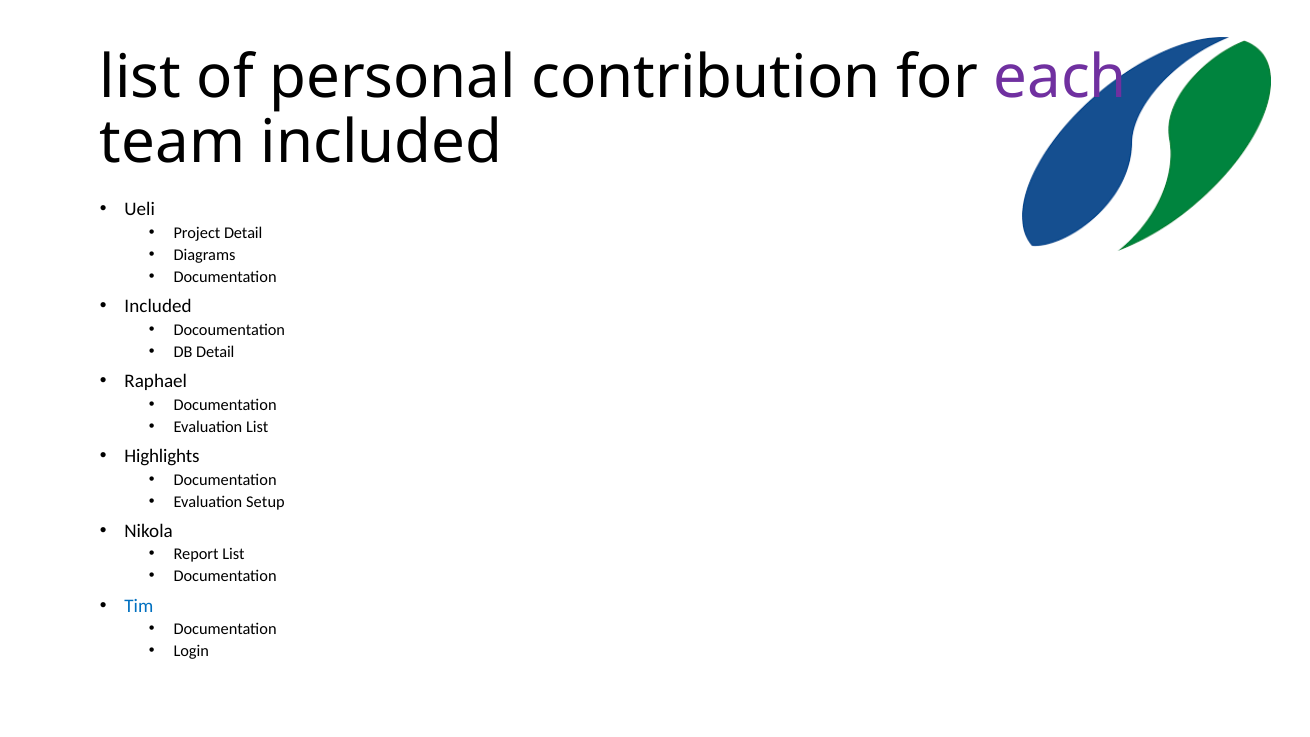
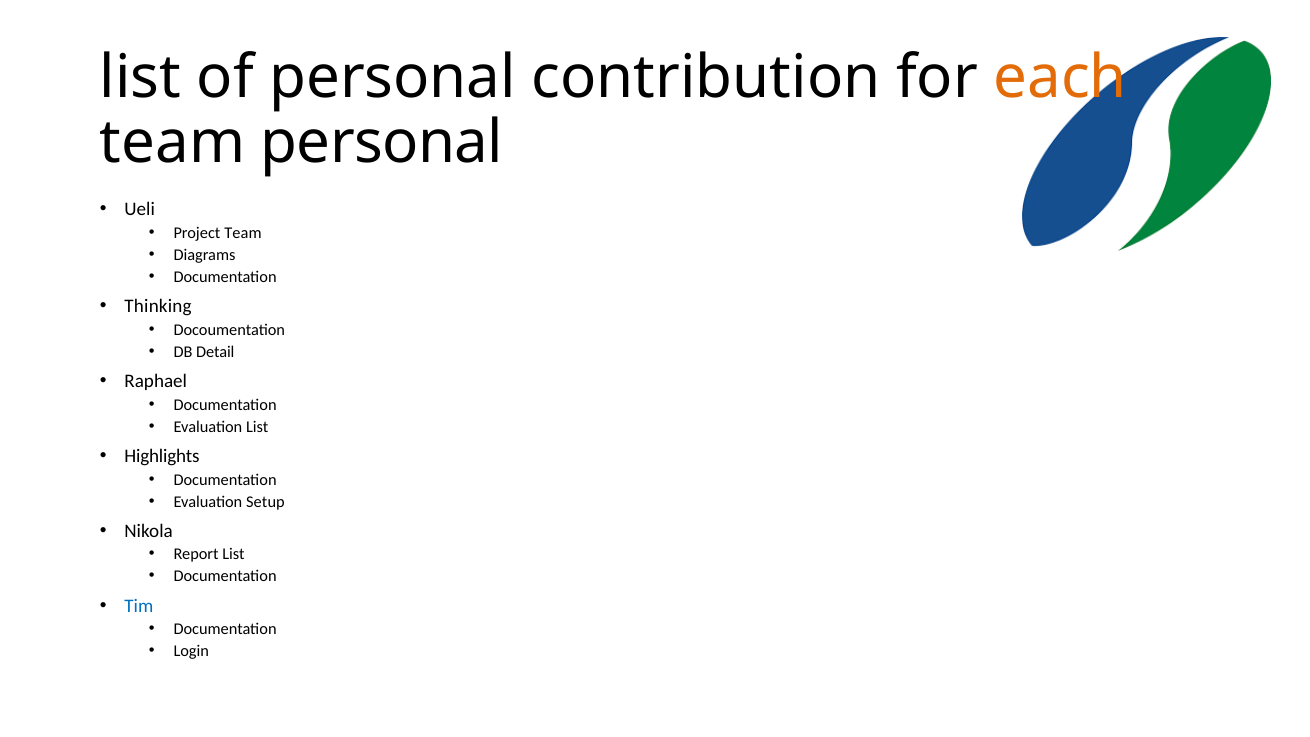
each colour: purple -> orange
team included: included -> personal
Project Detail: Detail -> Team
Included at (158, 306): Included -> Thinking
